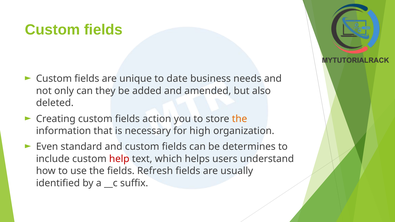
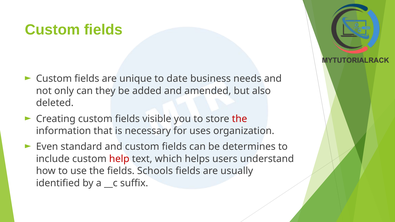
action: action -> visible
the at (240, 119) colour: orange -> red
high: high -> uses
Refresh: Refresh -> Schools
